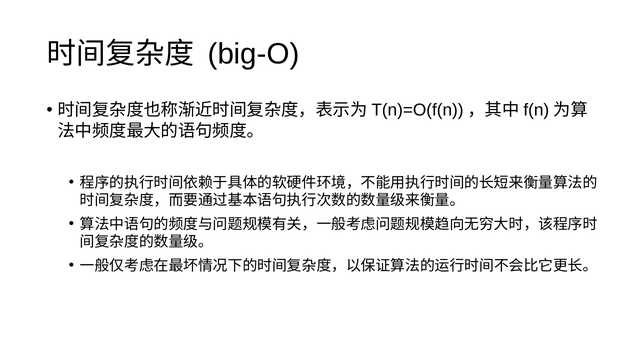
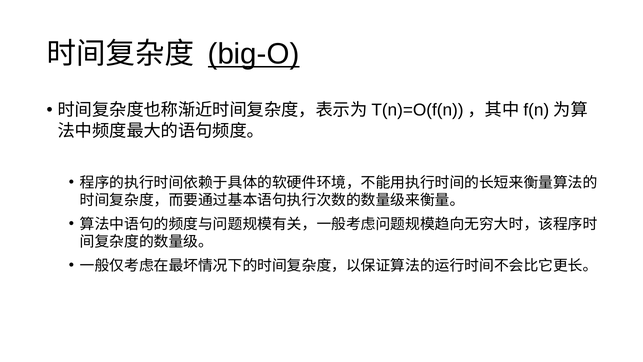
big-O underline: none -> present
